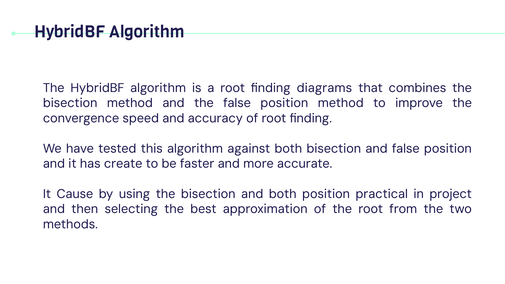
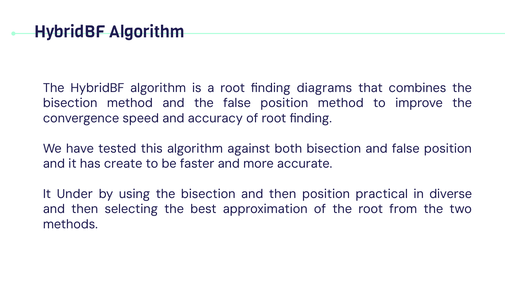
Cause: Cause -> Under
bisection and both: both -> then
project: project -> diverse
